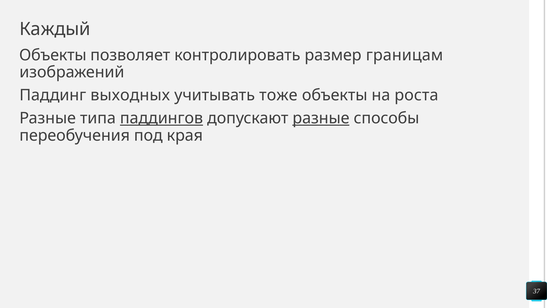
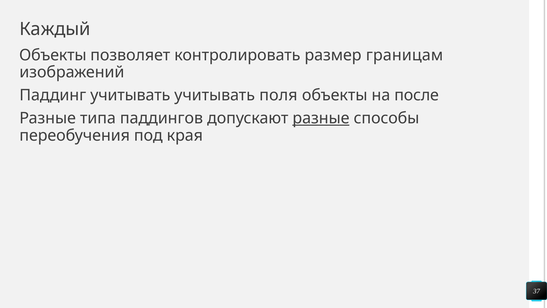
Паддинг выходных: выходных -> учитывать
тоже: тоже -> поля
роста: роста -> после
паддингов underline: present -> none
